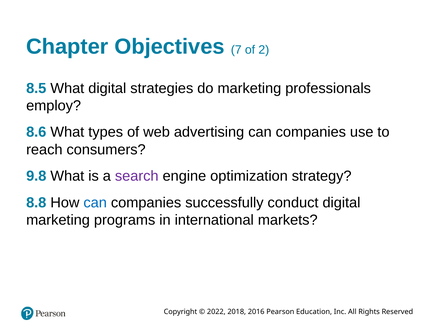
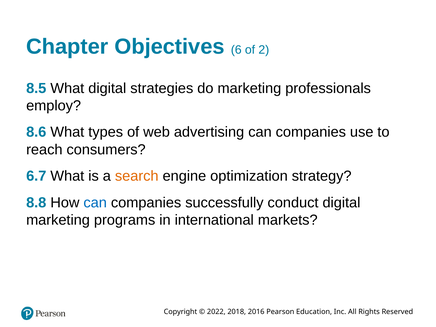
7: 7 -> 6
9.8: 9.8 -> 6.7
search colour: purple -> orange
